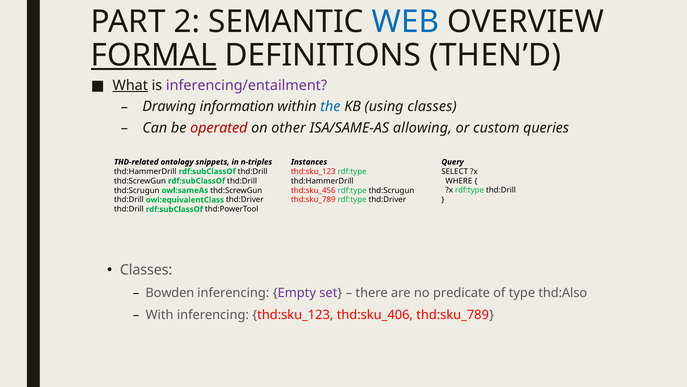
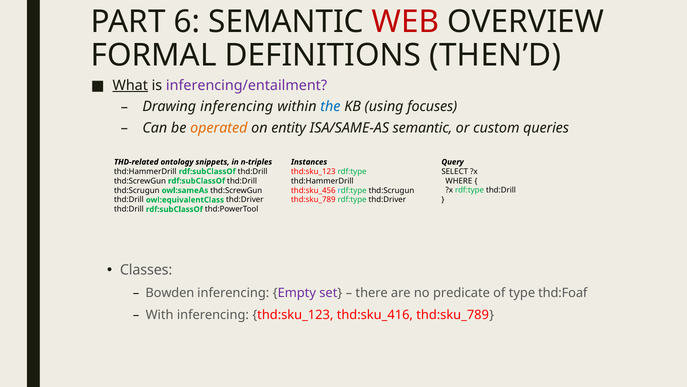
2: 2 -> 6
WEB colour: blue -> red
FORMAL underline: present -> none
Drawing information: information -> inferencing
using classes: classes -> focuses
operated colour: red -> orange
other: other -> entity
ISA/SAME-AS allowing: allowing -> semantic
thd:Also: thd:Also -> thd:Foaf
thd:sku_406: thd:sku_406 -> thd:sku_416
